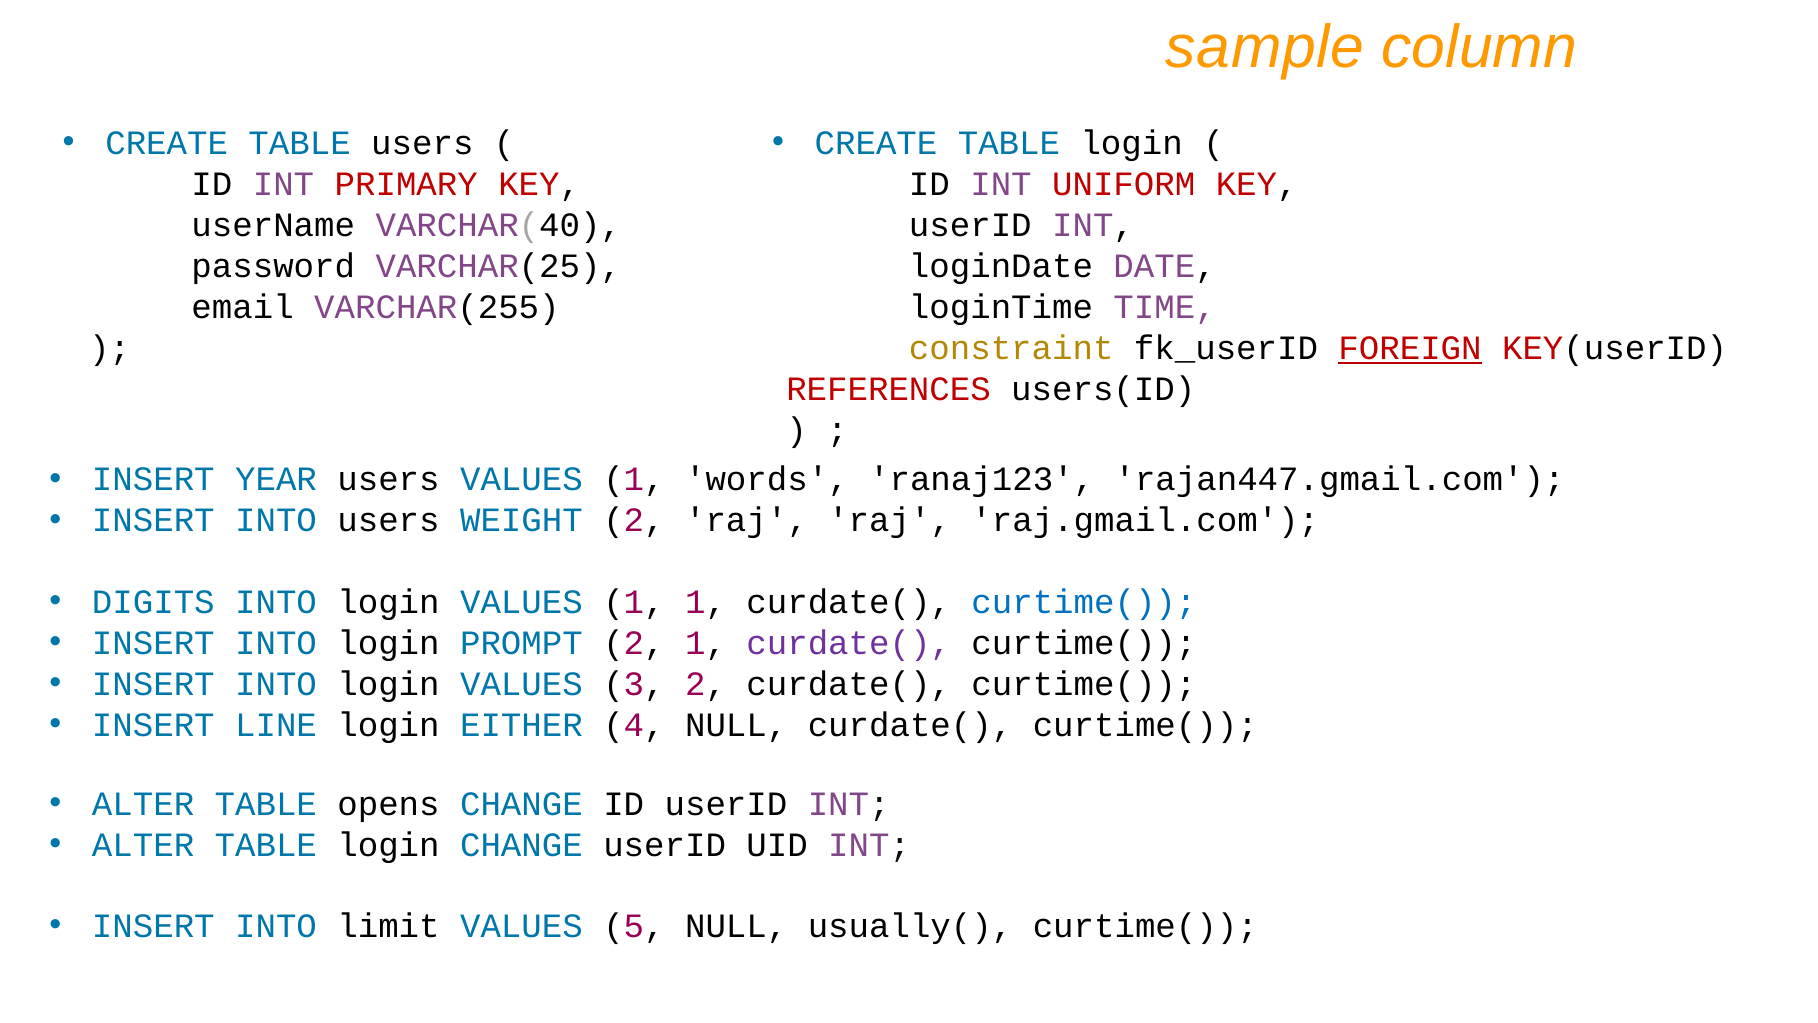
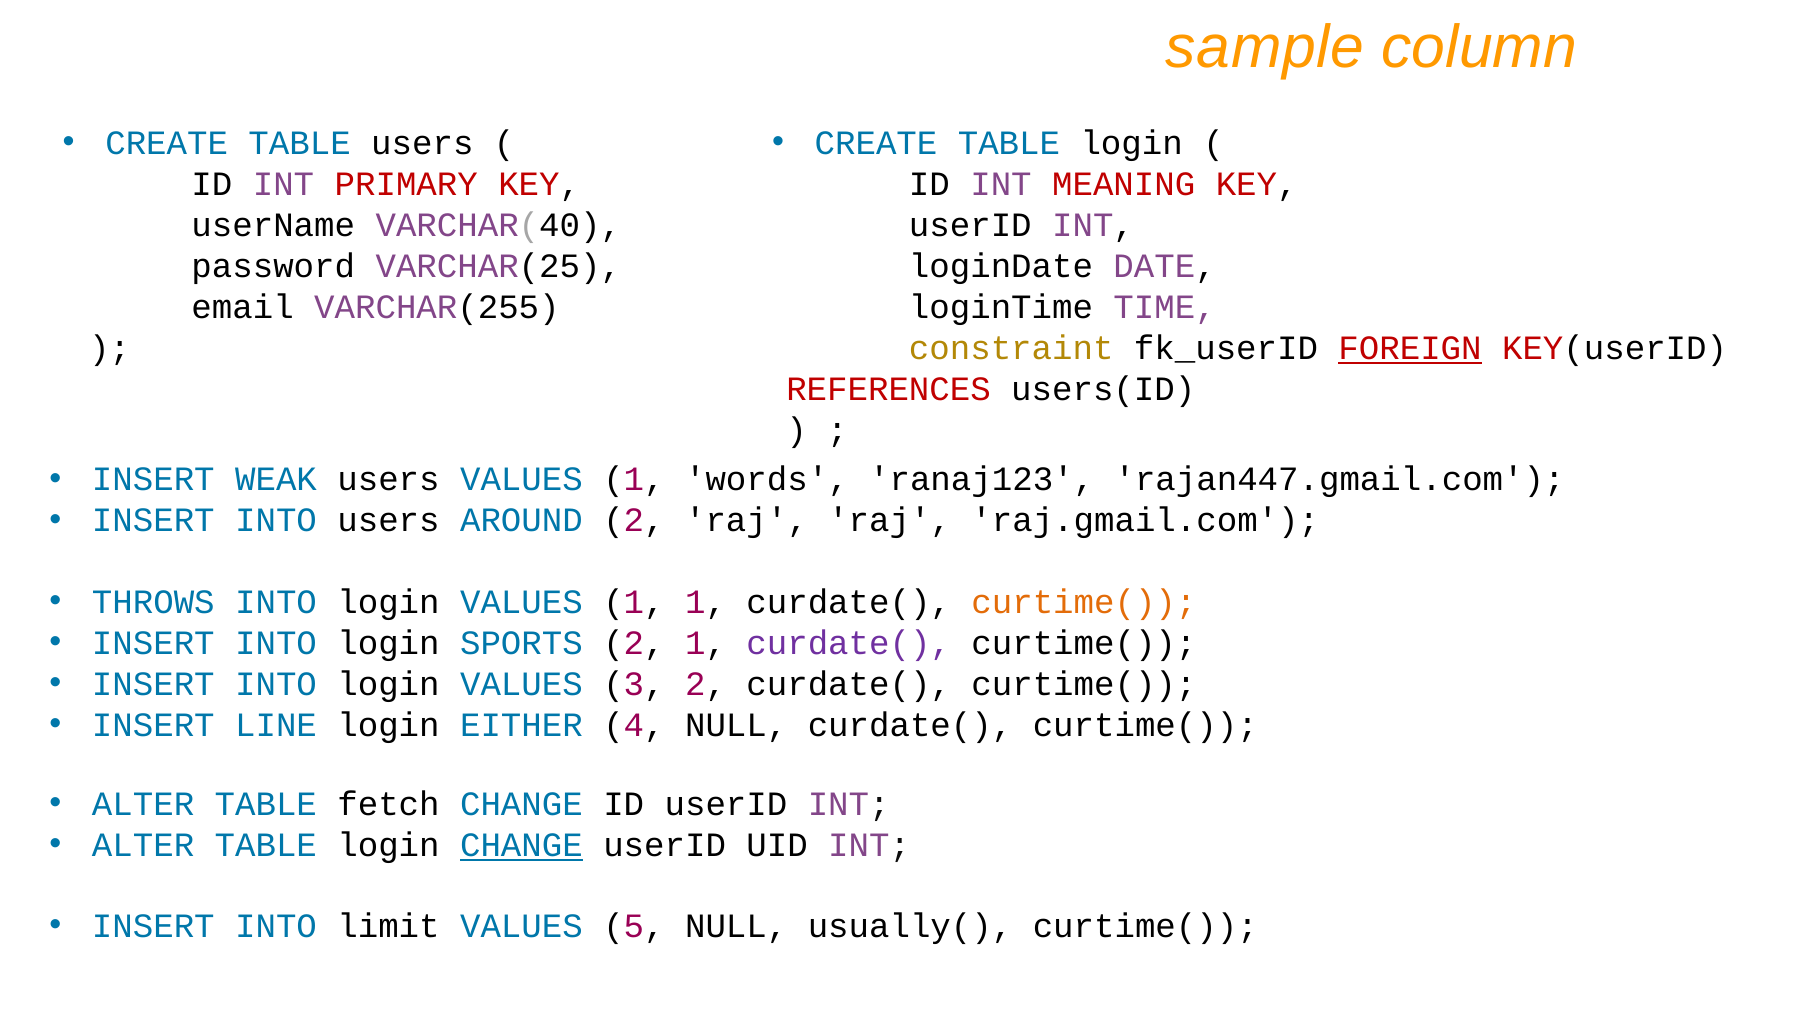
UNIFORM: UNIFORM -> MEANING
YEAR: YEAR -> WEAK
WEIGHT: WEIGHT -> AROUND
DIGITS: DIGITS -> THROWS
curtime( at (1084, 602) colour: blue -> orange
PROMPT: PROMPT -> SPORTS
opens: opens -> fetch
CHANGE at (521, 845) underline: none -> present
